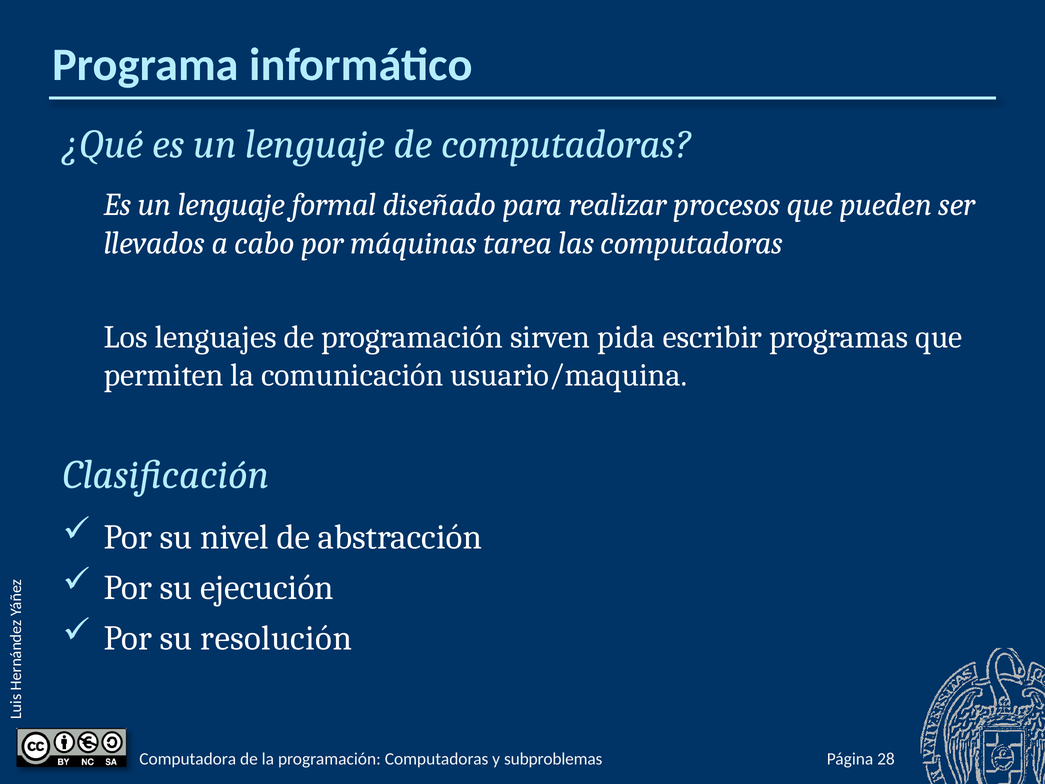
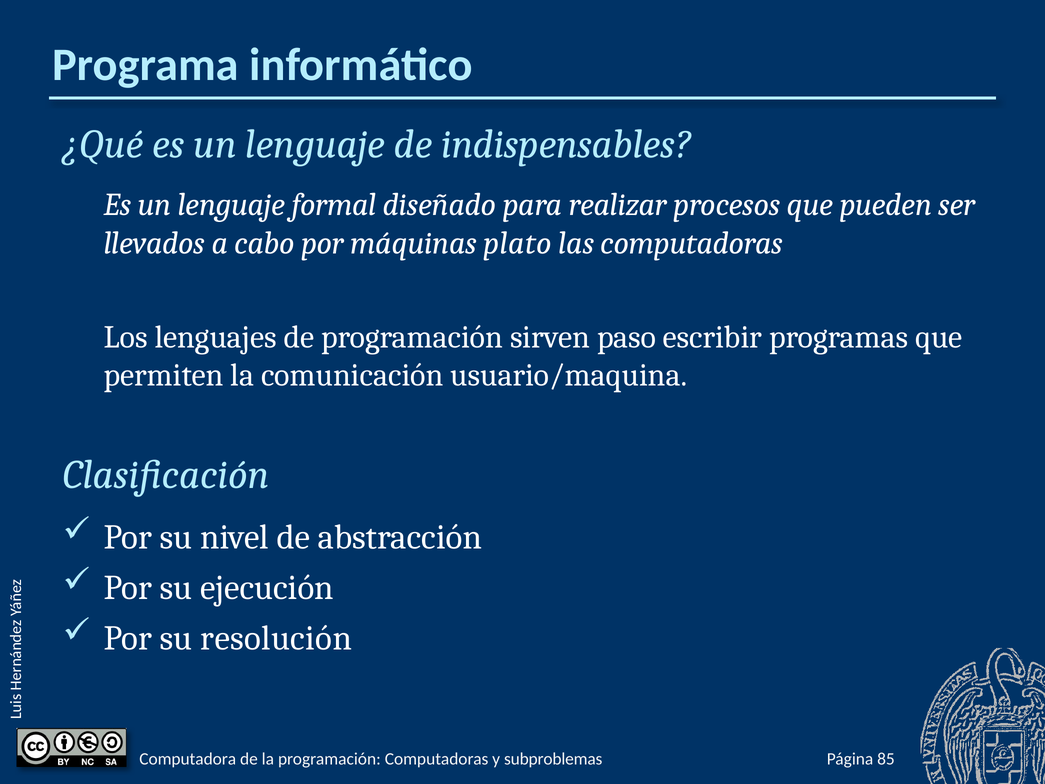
de computadoras: computadoras -> indispensables
tarea: tarea -> plato
pida: pida -> paso
28: 28 -> 85
